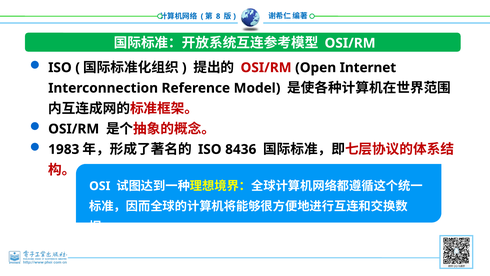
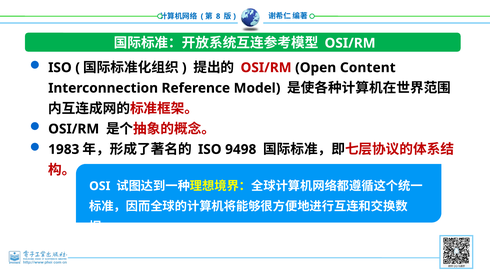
Internet: Internet -> Content
8436: 8436 -> 9498
